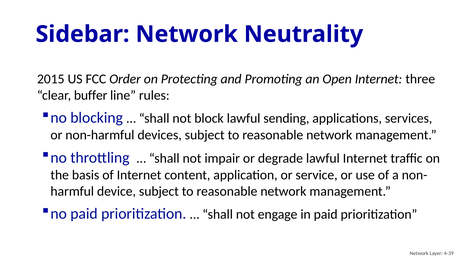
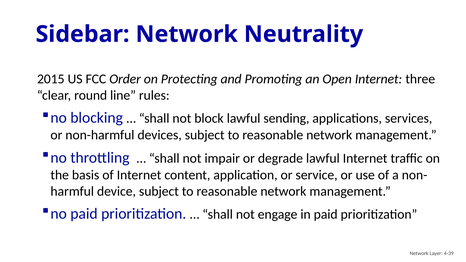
buffer: buffer -> round
